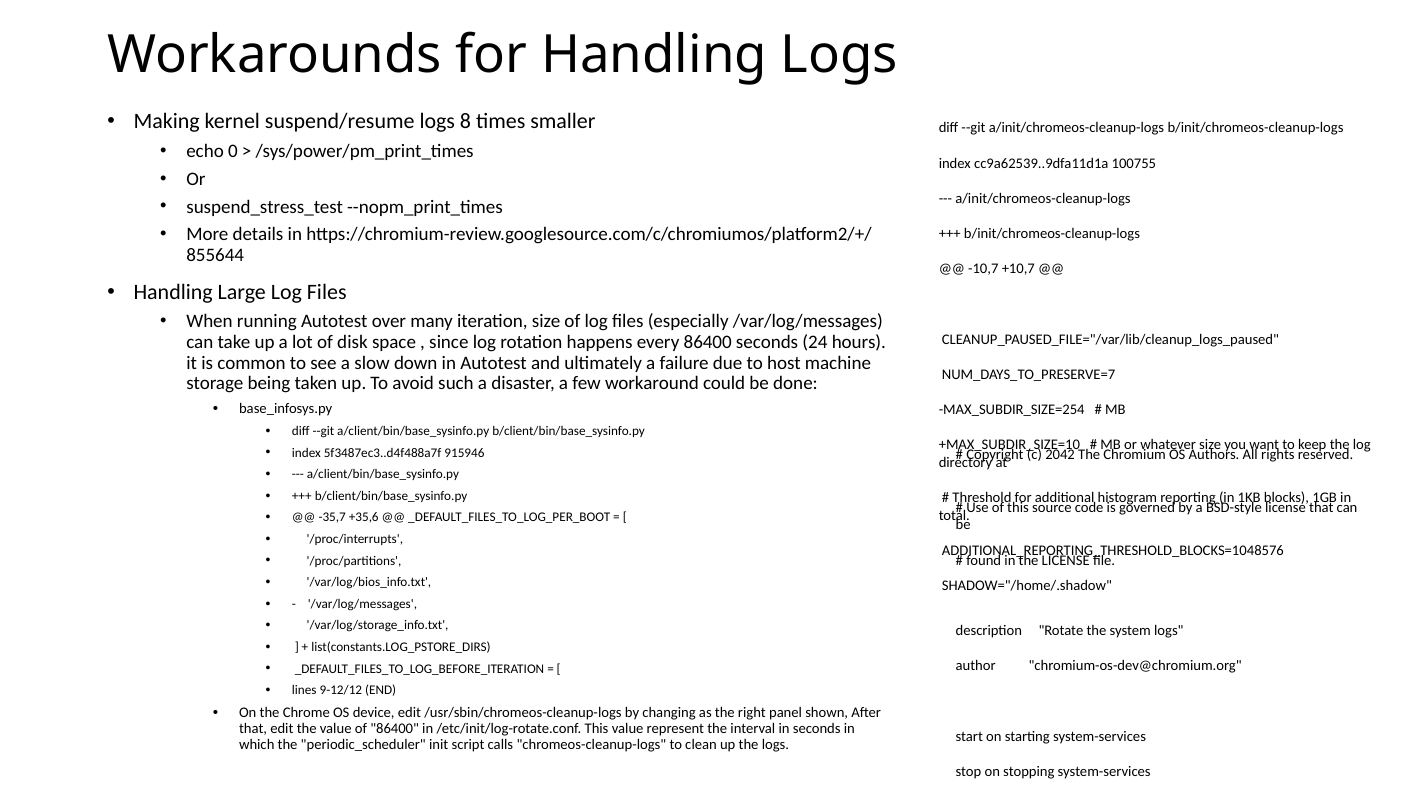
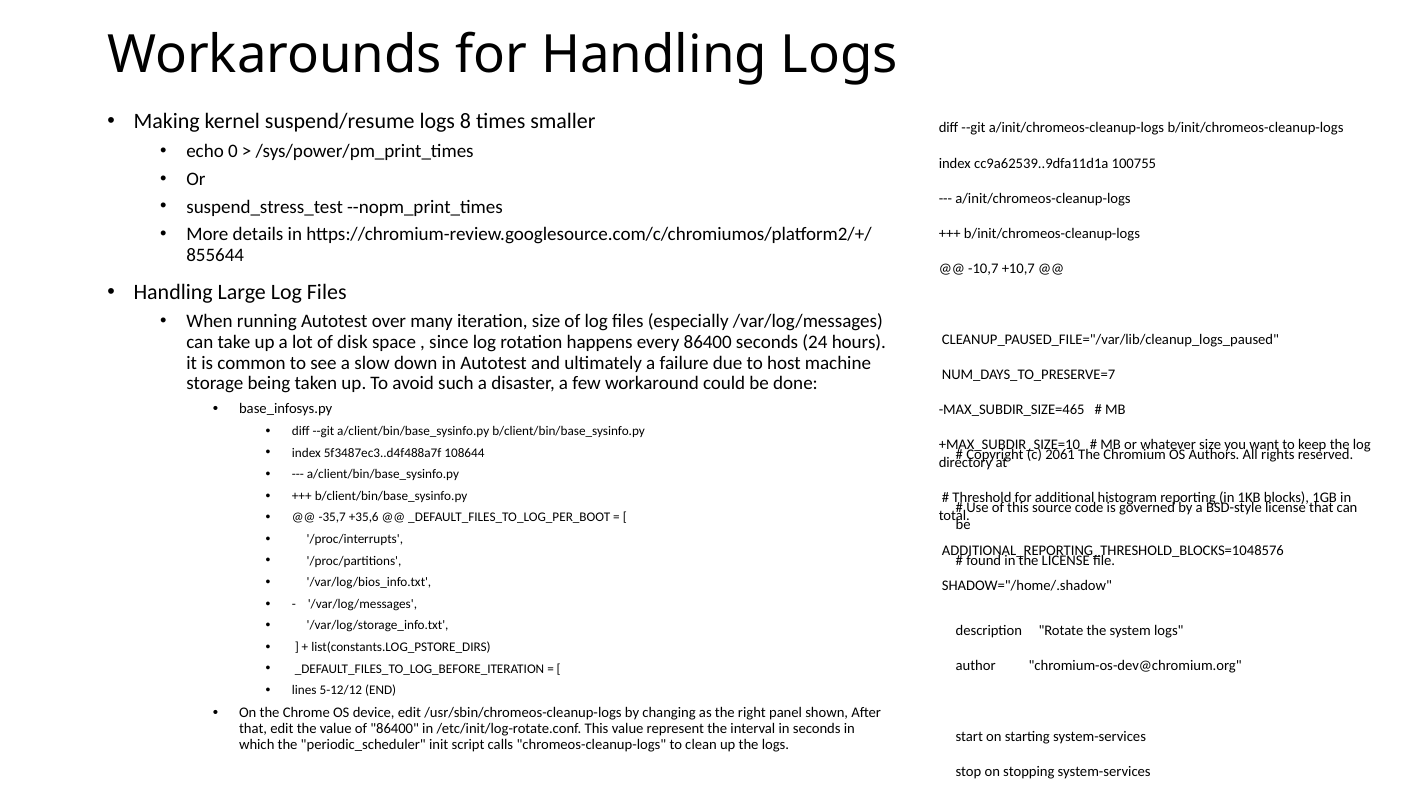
MAX_SUBDIR_SIZE=254: MAX_SUBDIR_SIZE=254 -> MAX_SUBDIR_SIZE=465
915946: 915946 -> 108644
2042: 2042 -> 2061
9-12/12: 9-12/12 -> 5-12/12
